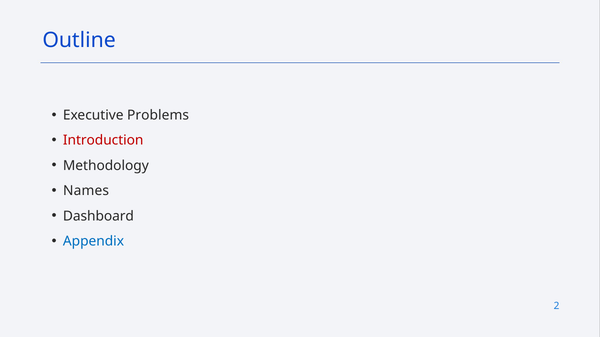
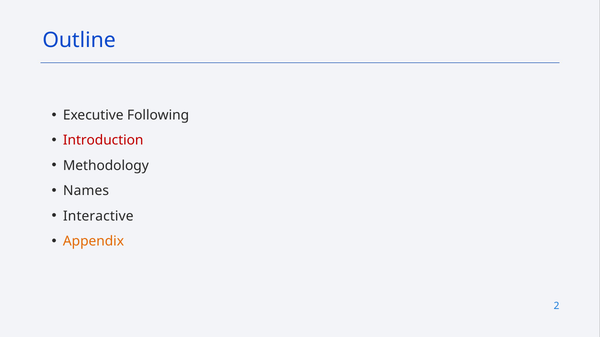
Problems: Problems -> Following
Dashboard: Dashboard -> Interactive
Appendix colour: blue -> orange
